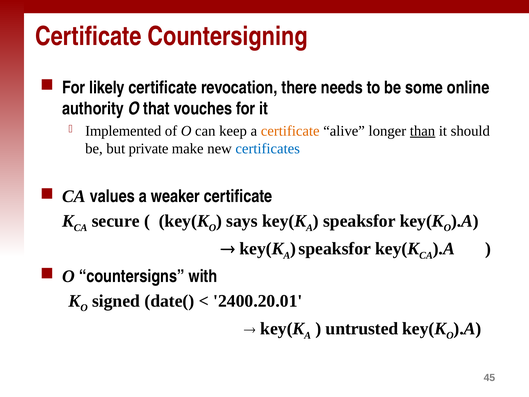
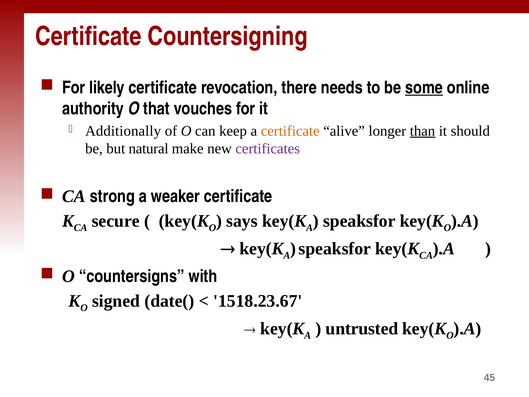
some underline: none -> present
Implemented: Implemented -> Additionally
private: private -> natural
certificates colour: blue -> purple
values: values -> strong
2400.20.01: 2400.20.01 -> 1518.23.67
